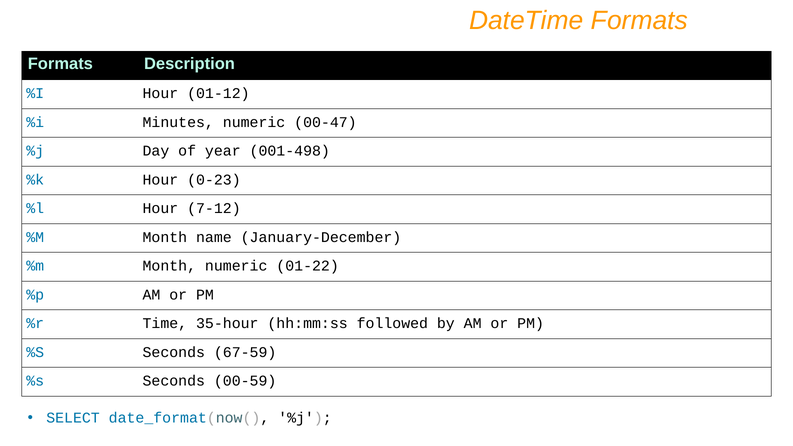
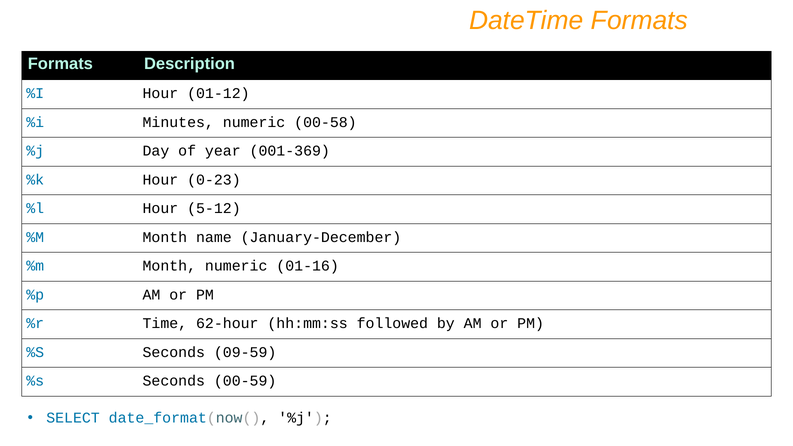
00-47: 00-47 -> 00-58
001-498: 001-498 -> 001-369
7-12: 7-12 -> 5-12
01-22: 01-22 -> 01-16
35-hour: 35-hour -> 62-hour
67-59: 67-59 -> 09-59
